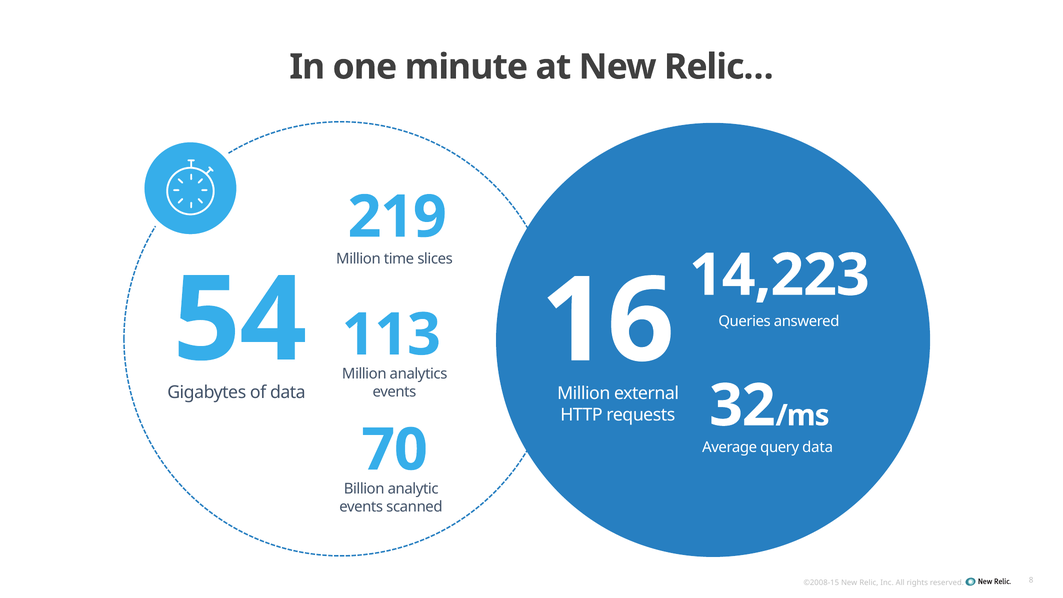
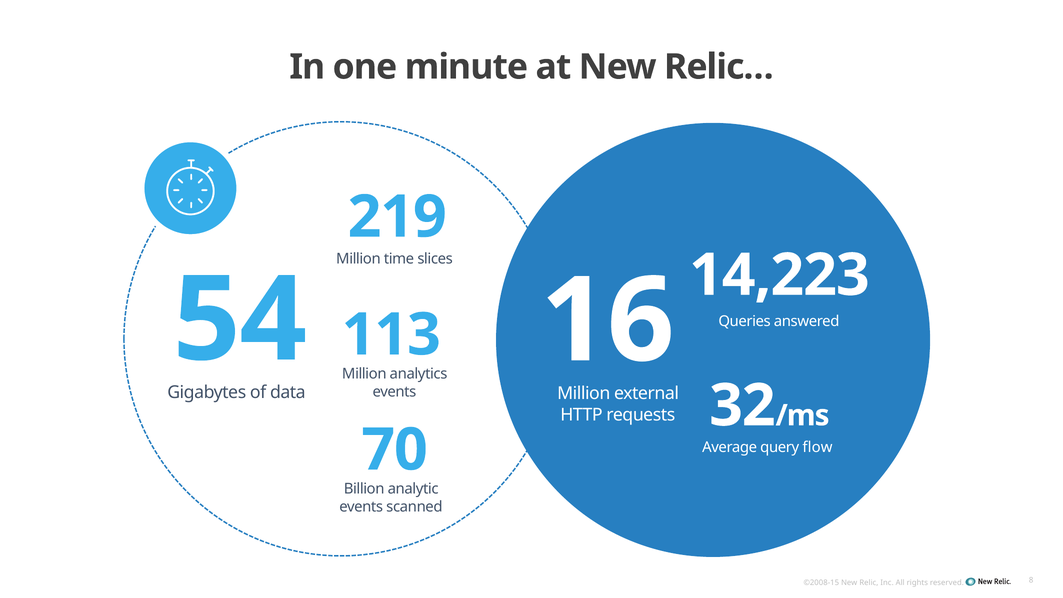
query data: data -> flow
